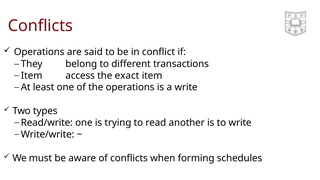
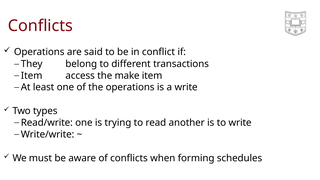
exact: exact -> make
